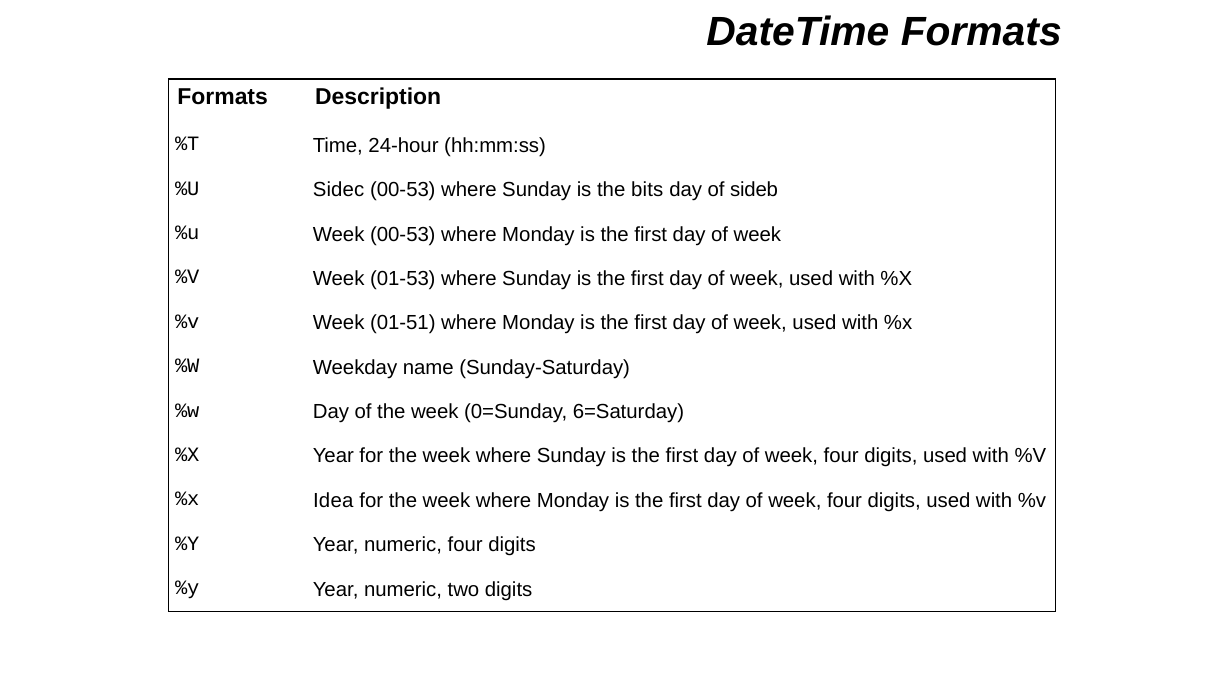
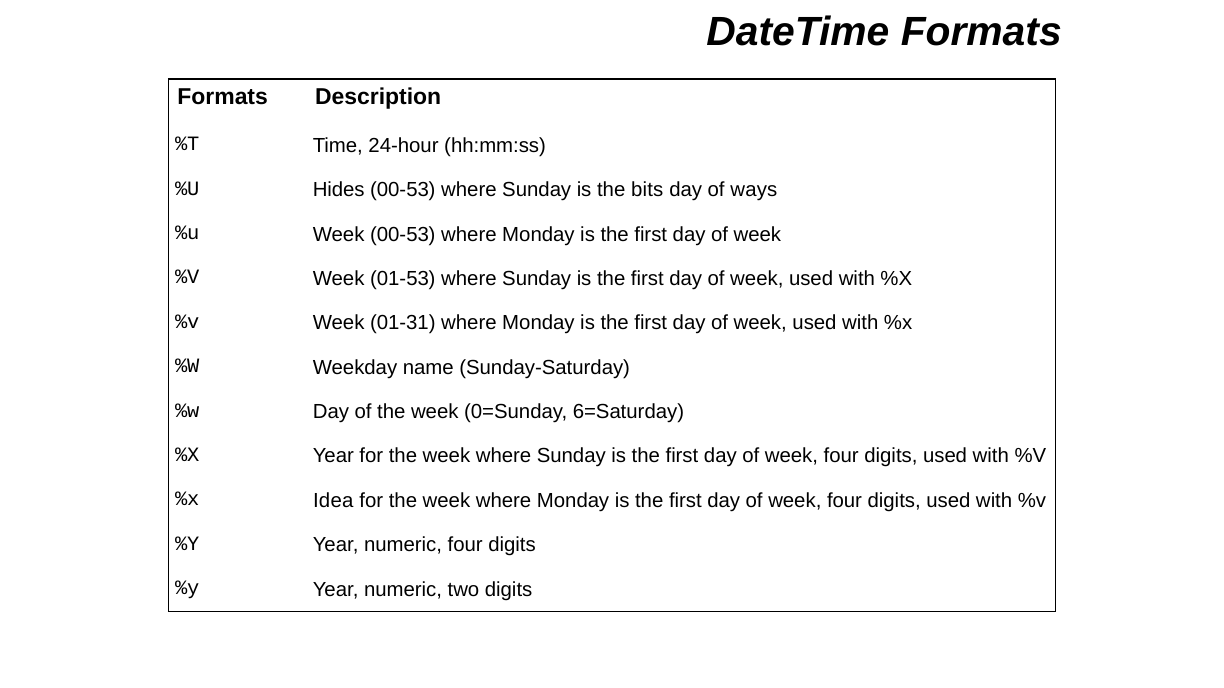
Sidec: Sidec -> Hides
sideb: sideb -> ways
01-51: 01-51 -> 01-31
